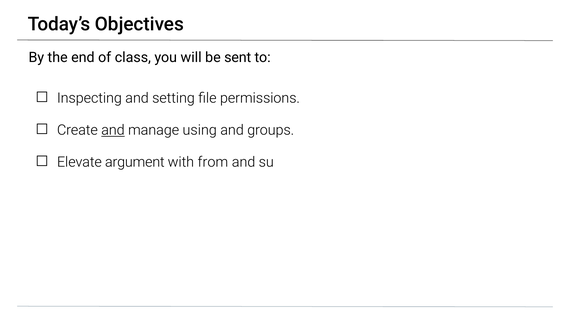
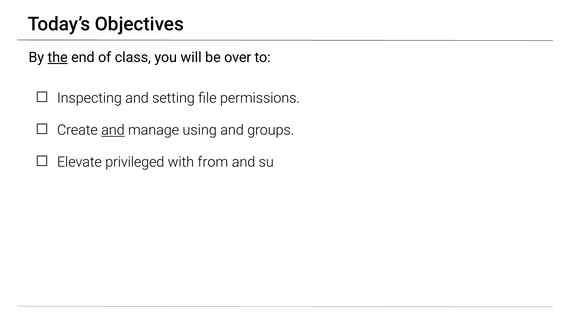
the underline: none -> present
sent: sent -> over
argument: argument -> privileged
